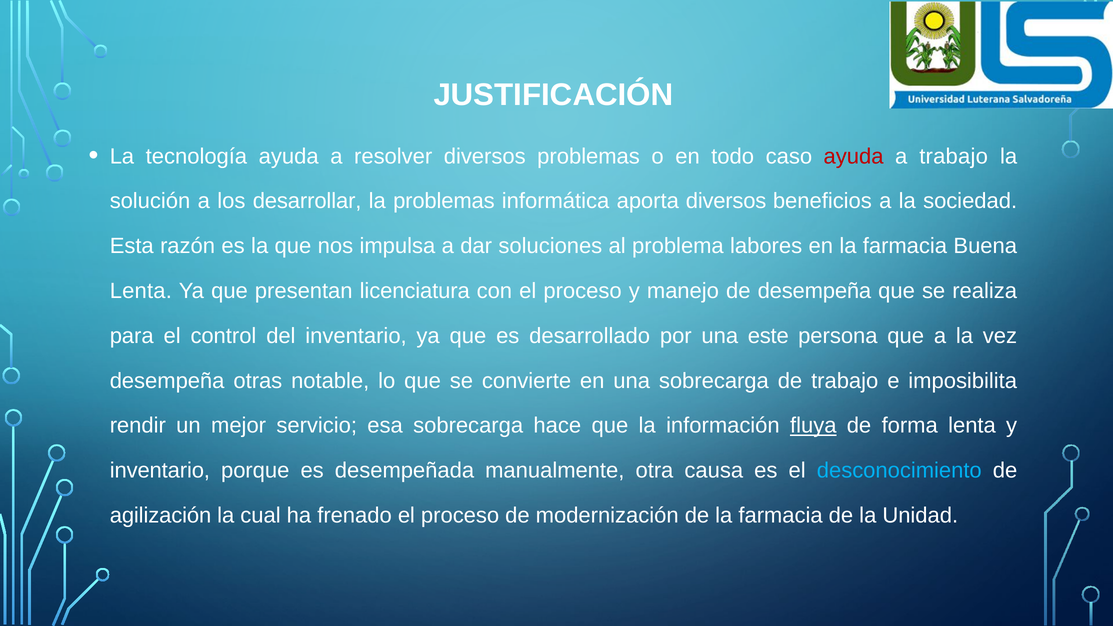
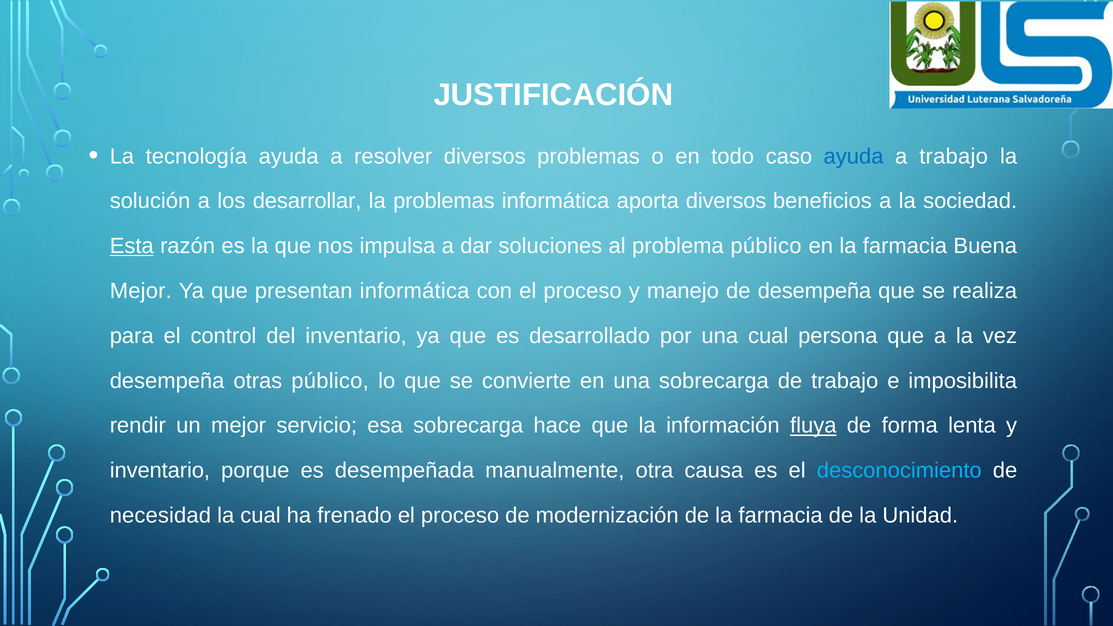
ayuda at (854, 156) colour: red -> blue
Esta underline: none -> present
problema labores: labores -> público
Lenta at (141, 291): Lenta -> Mejor
presentan licenciatura: licenciatura -> informática
una este: este -> cual
otras notable: notable -> público
agilización: agilización -> necesidad
